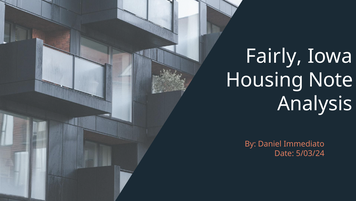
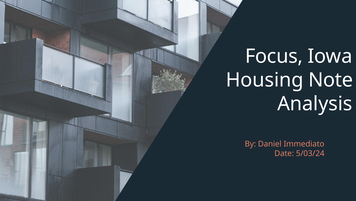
Fairly: Fairly -> Focus
